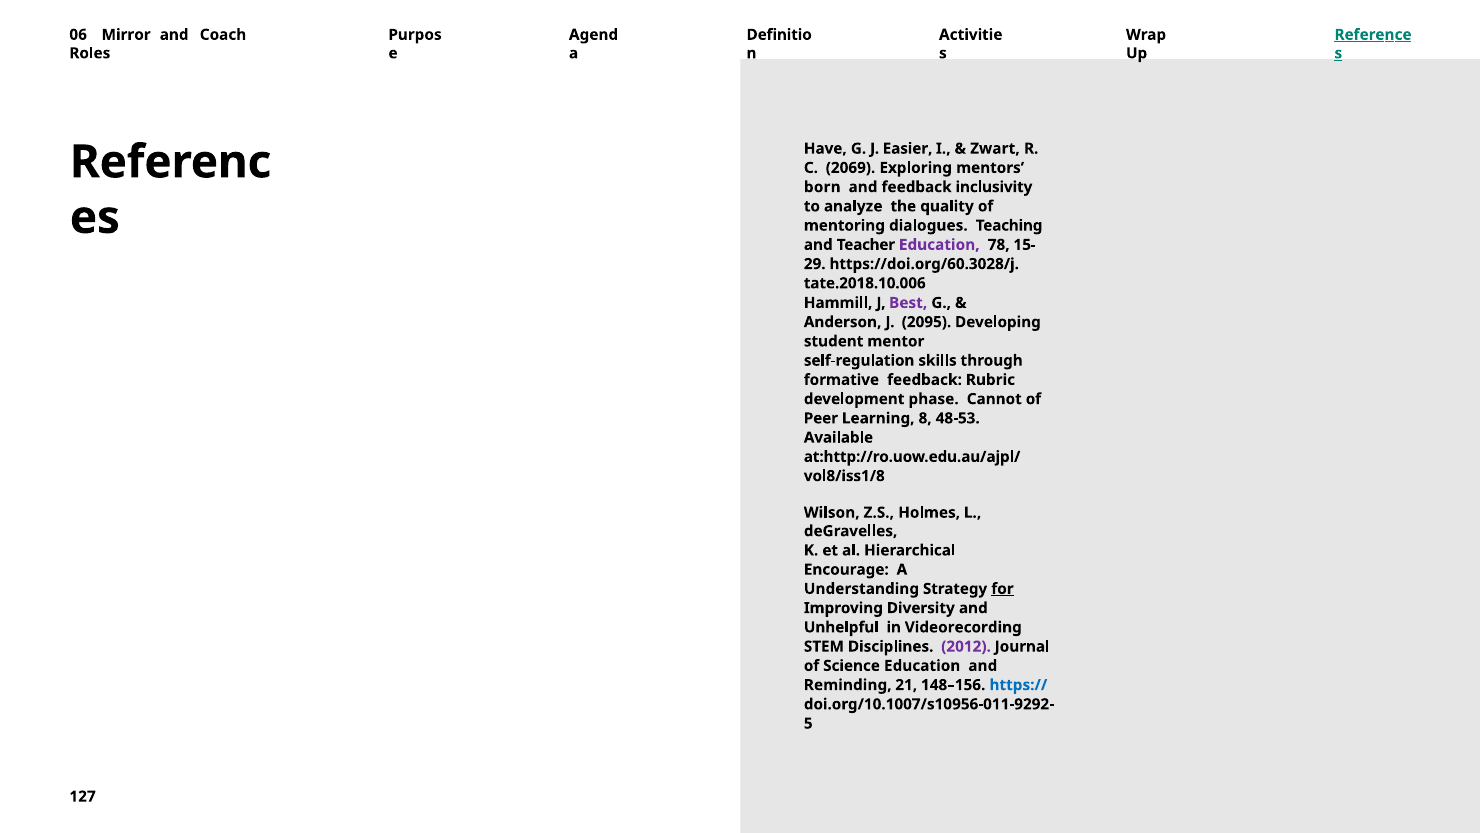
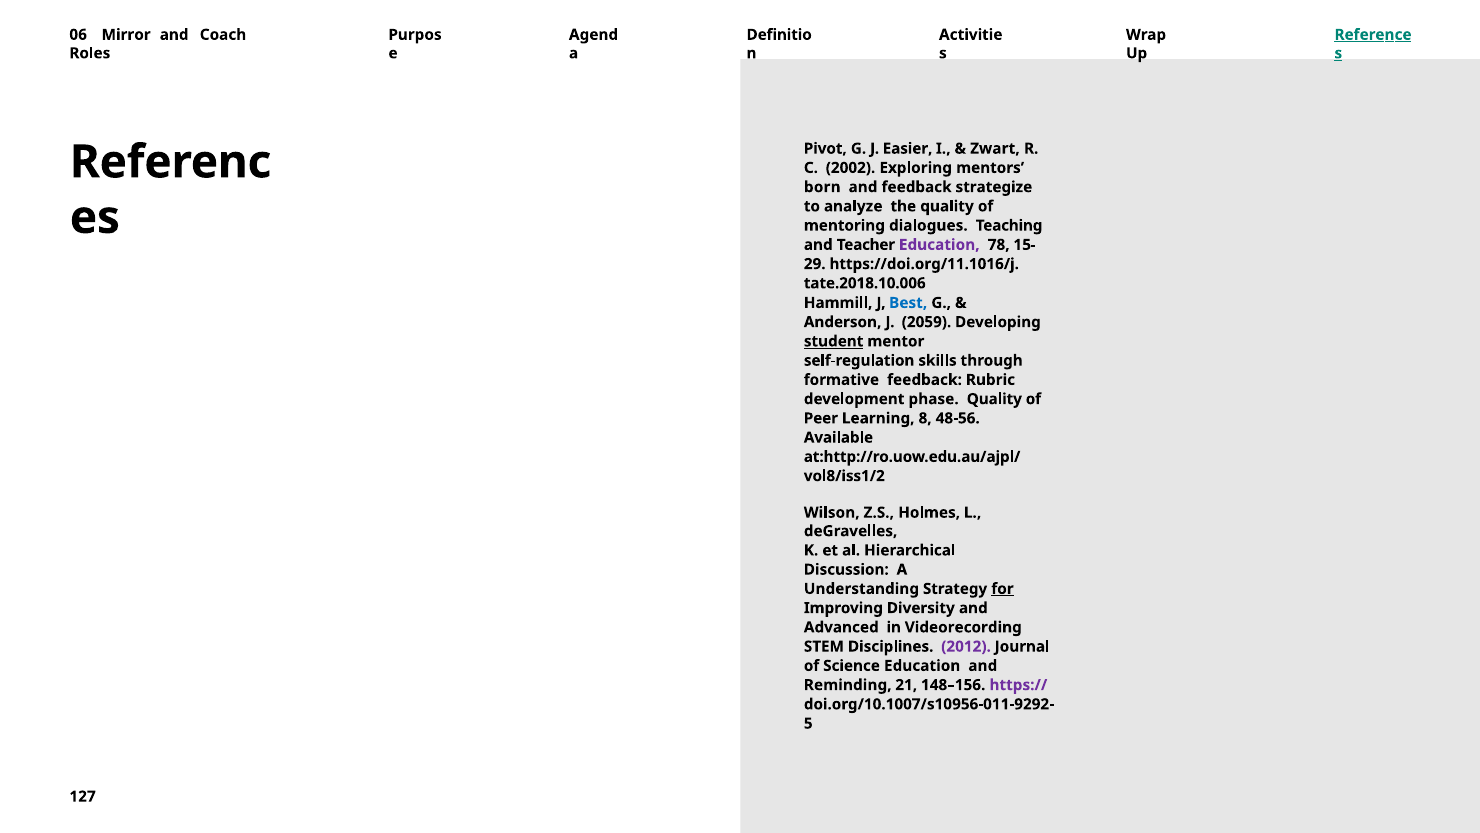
Have: Have -> Pivot
2069: 2069 -> 2002
inclusivity: inclusivity -> strategize
https://doi.org/60.3028/j: https://doi.org/60.3028/j -> https://doi.org/11.1016/j
Best colour: purple -> blue
2095: 2095 -> 2059
student underline: none -> present
phase Cannot: Cannot -> Quality
48-53: 48-53 -> 48-56
vol8/iss1/8: vol8/iss1/8 -> vol8/iss1/2
Encourage: Encourage -> Discussion
Unhelpful: Unhelpful -> Advanced
https:// colour: blue -> purple
